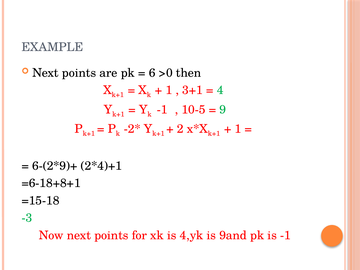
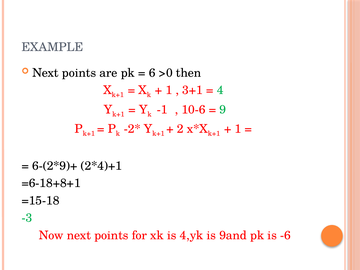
10-5: 10-5 -> 10-6
is -1: -1 -> -6
